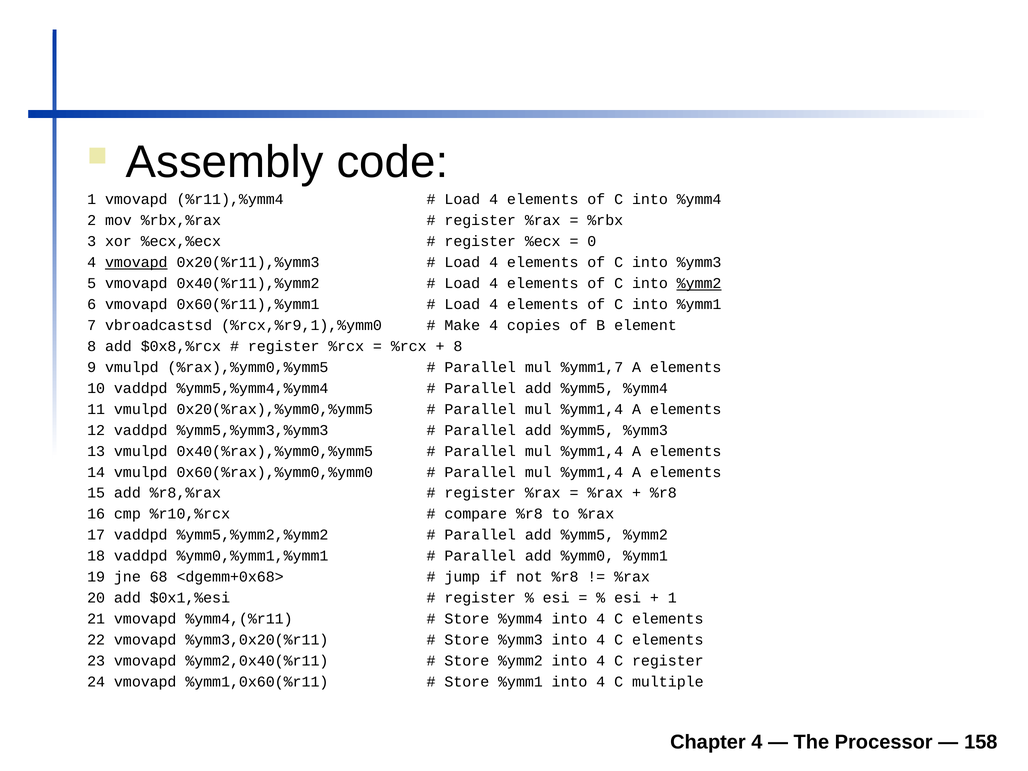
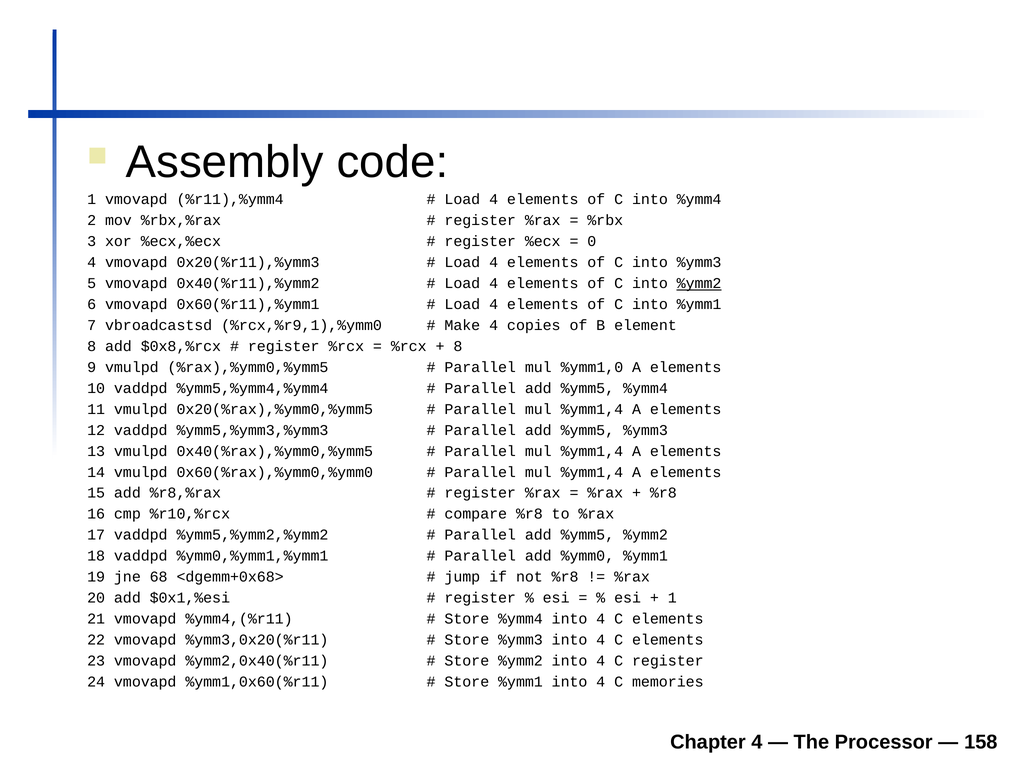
vmovapd at (136, 262) underline: present -> none
%ymm1,7: %ymm1,7 -> %ymm1,0
multiple: multiple -> memories
